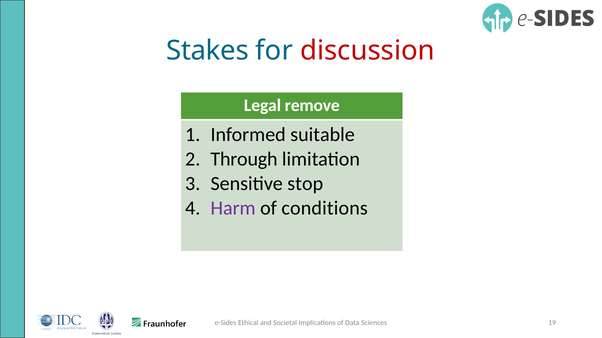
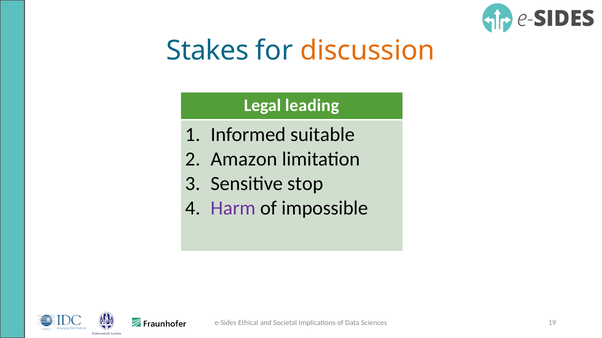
discussion colour: red -> orange
remove: remove -> leading
Through: Through -> Amazon
conditions: conditions -> impossible
